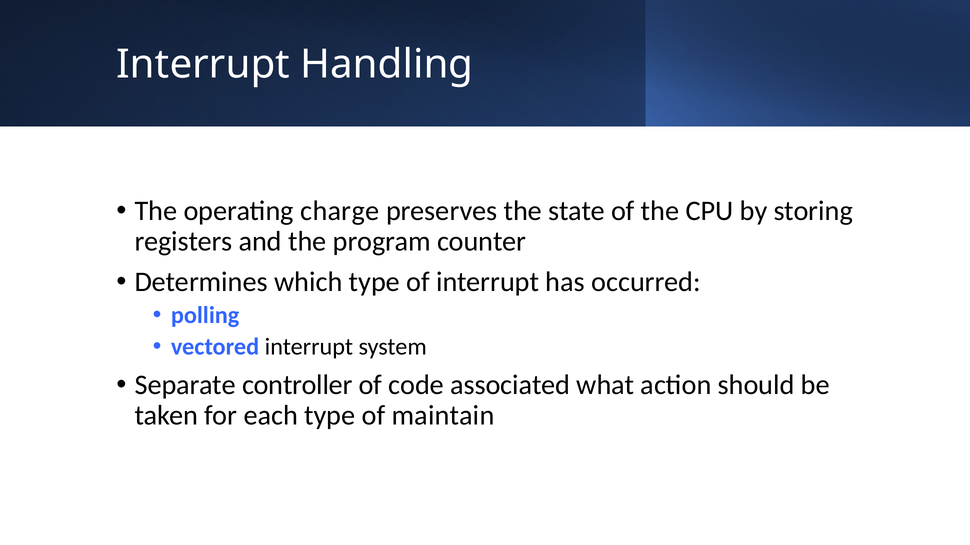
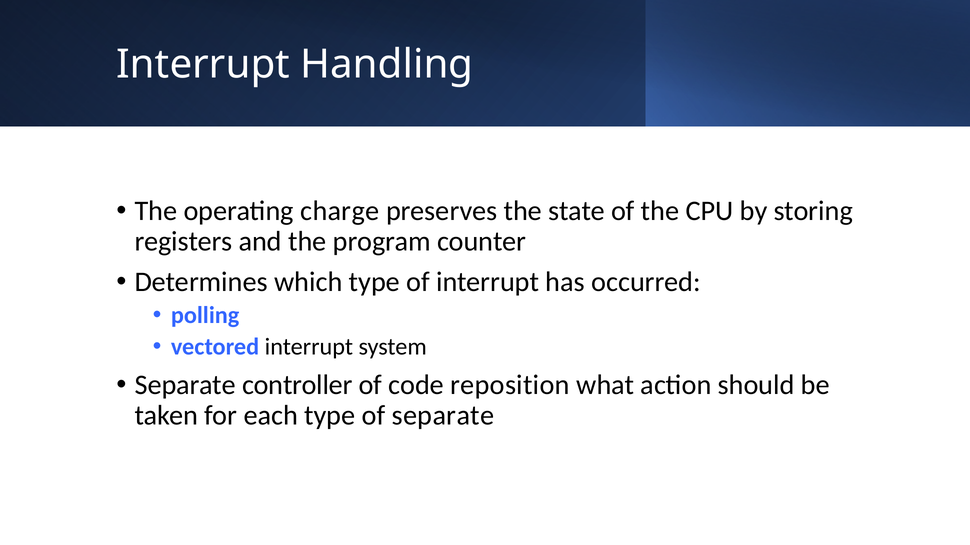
associated: associated -> reposition
of maintain: maintain -> separate
